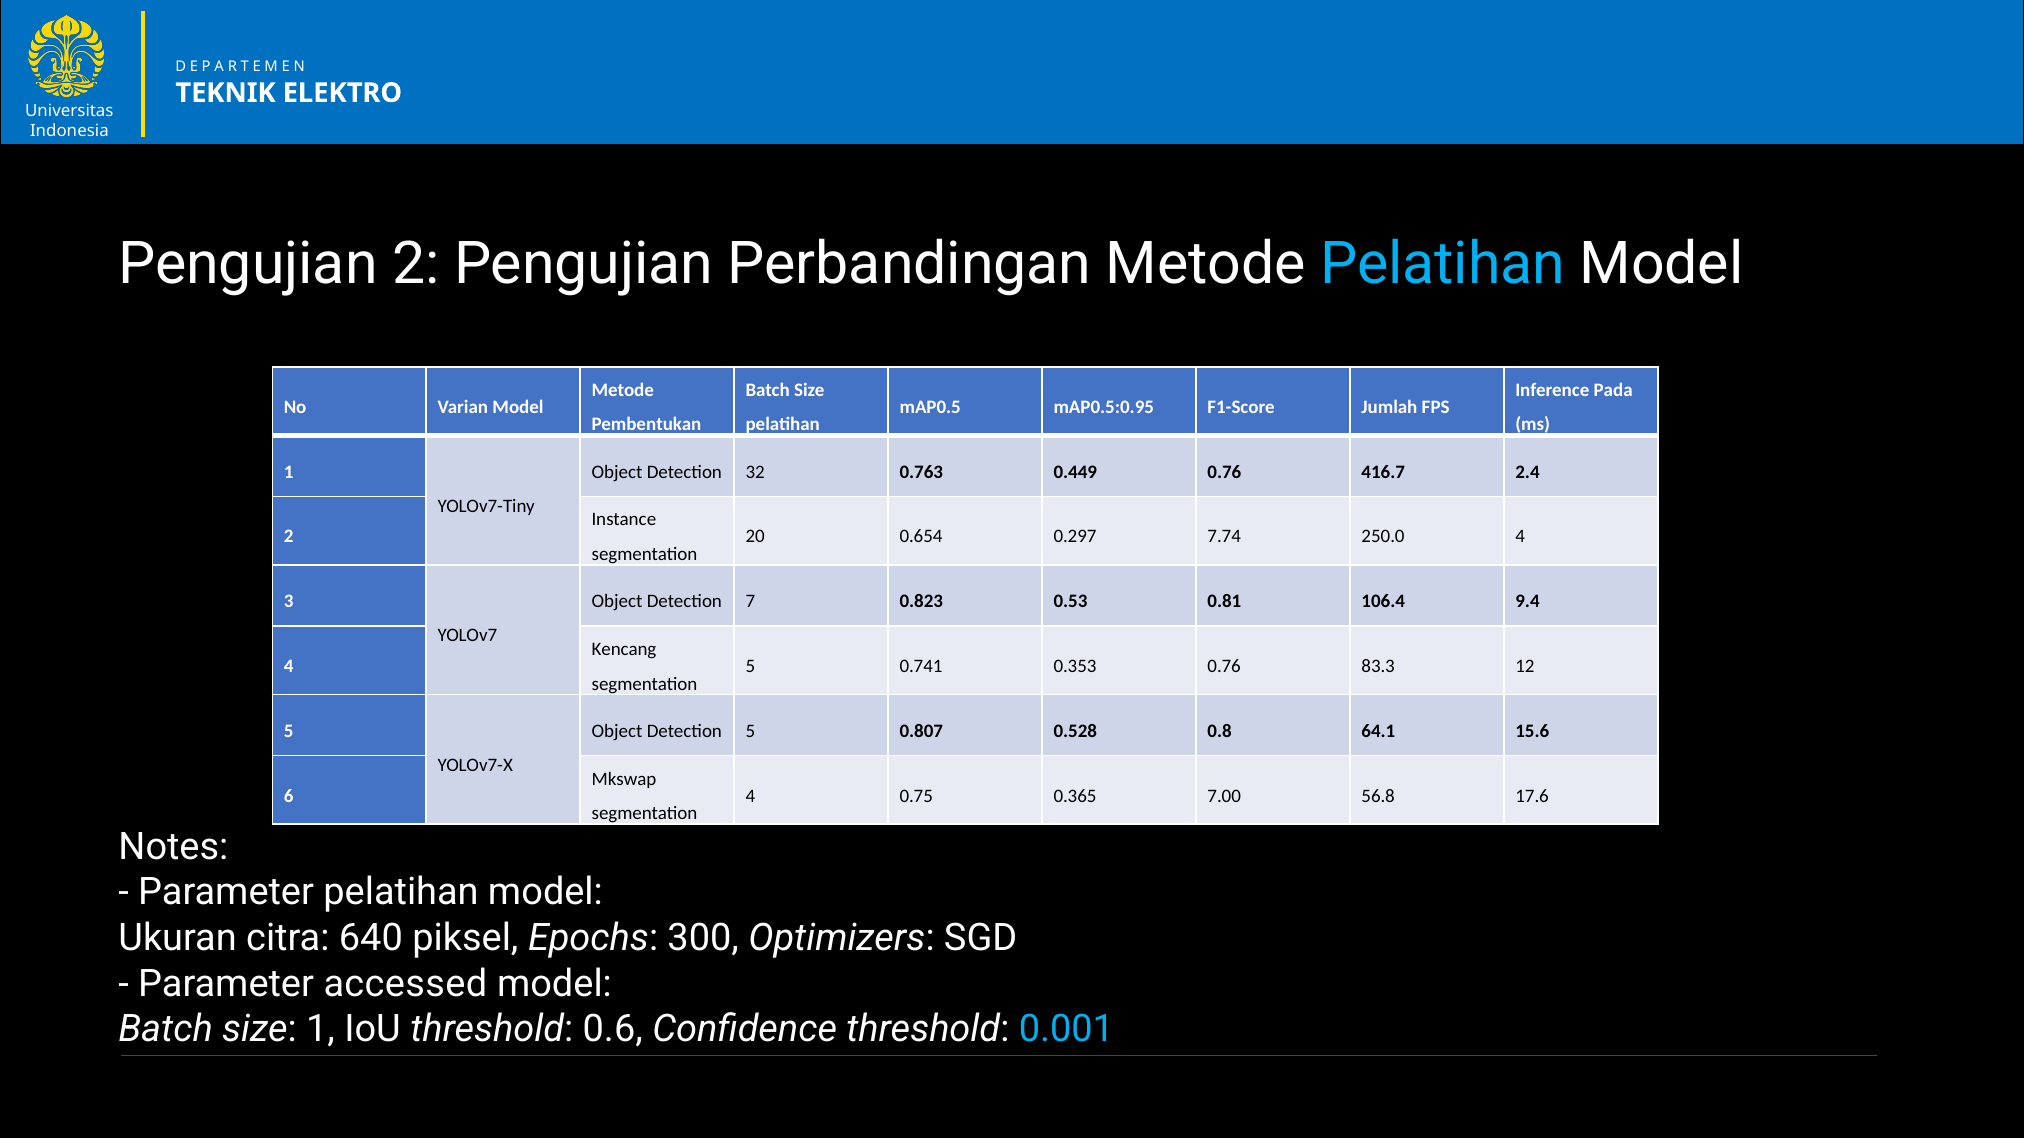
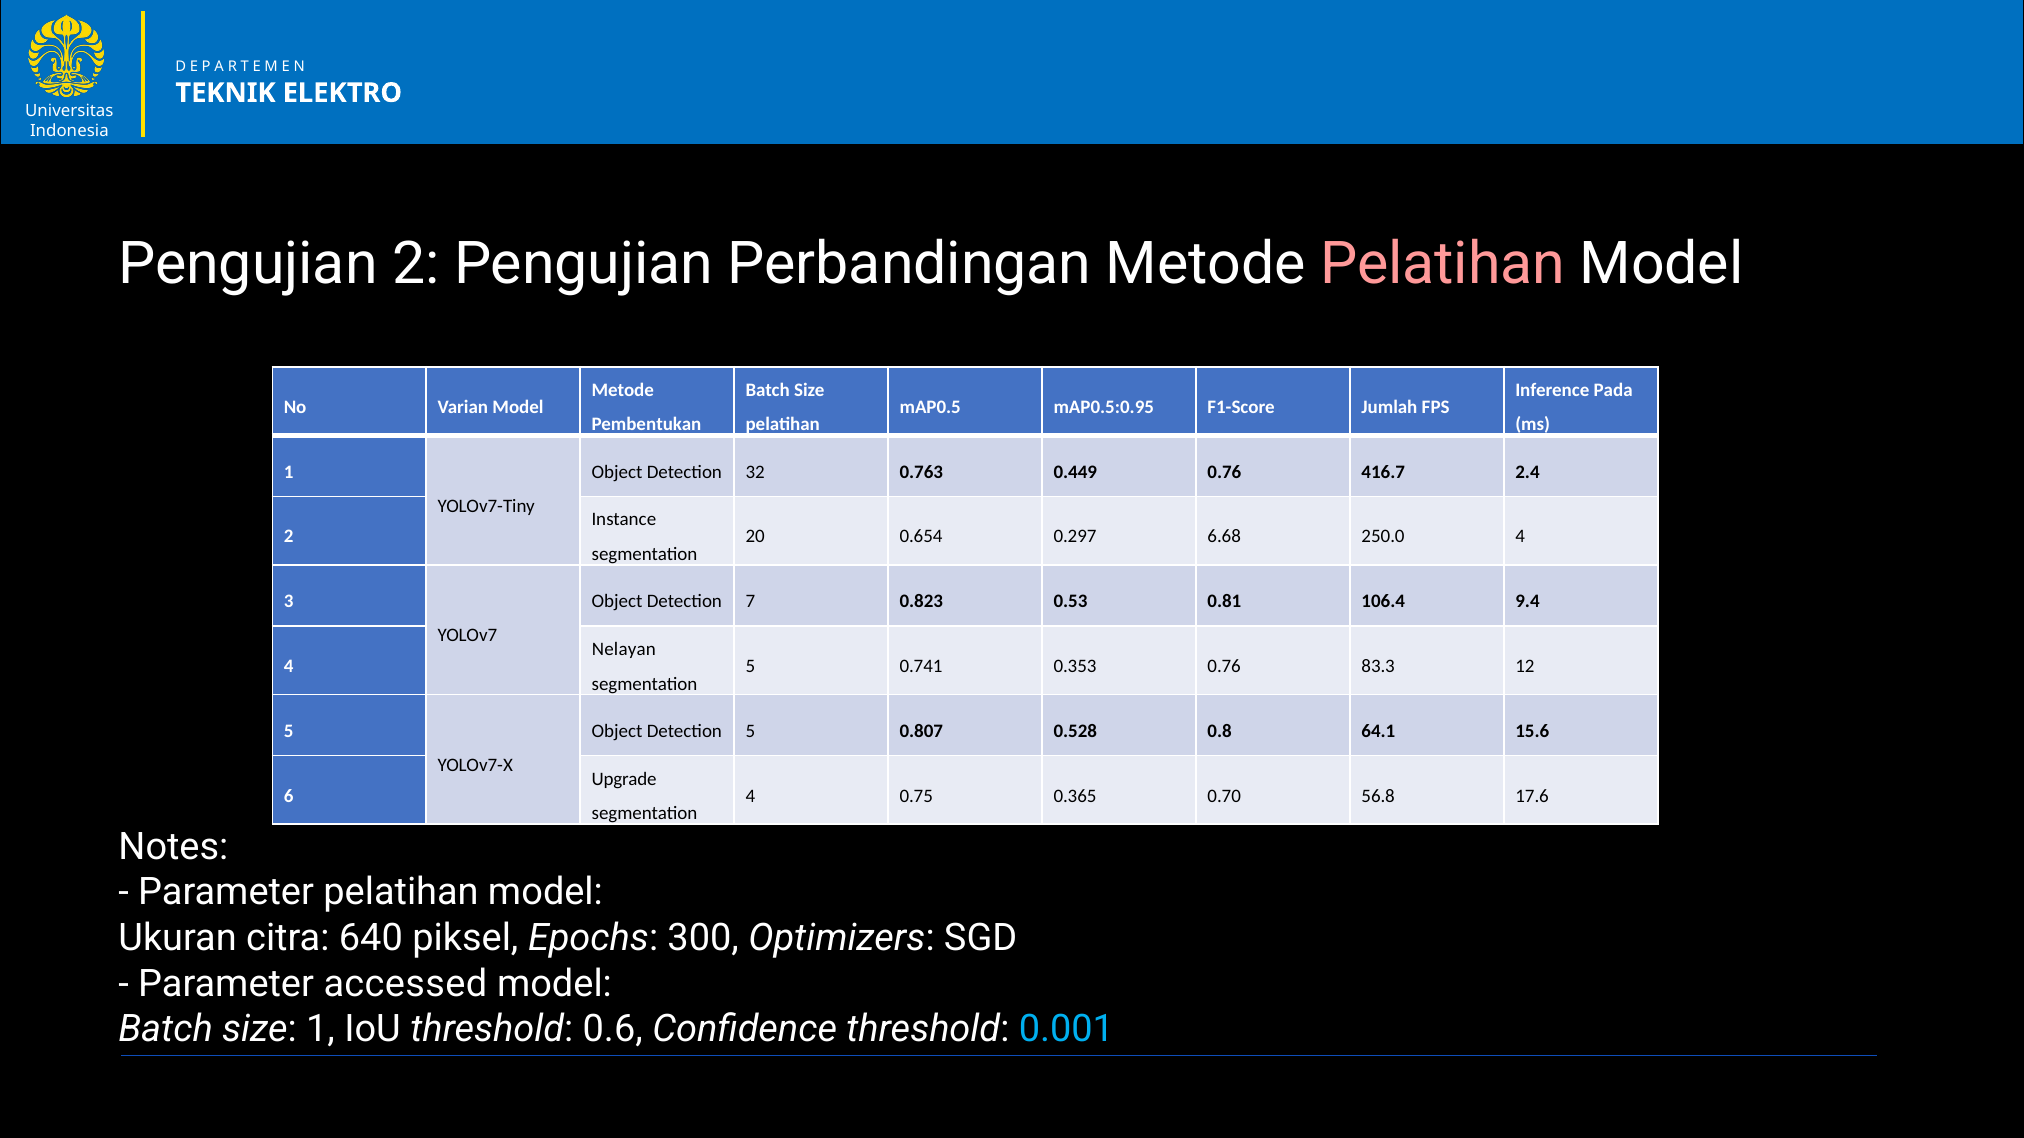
Pelatihan at (1443, 264) colour: light blue -> pink
7.74: 7.74 -> 6.68
Kencang: Kencang -> Nelayan
Mkswap: Mkswap -> Upgrade
7.00: 7.00 -> 0.70
